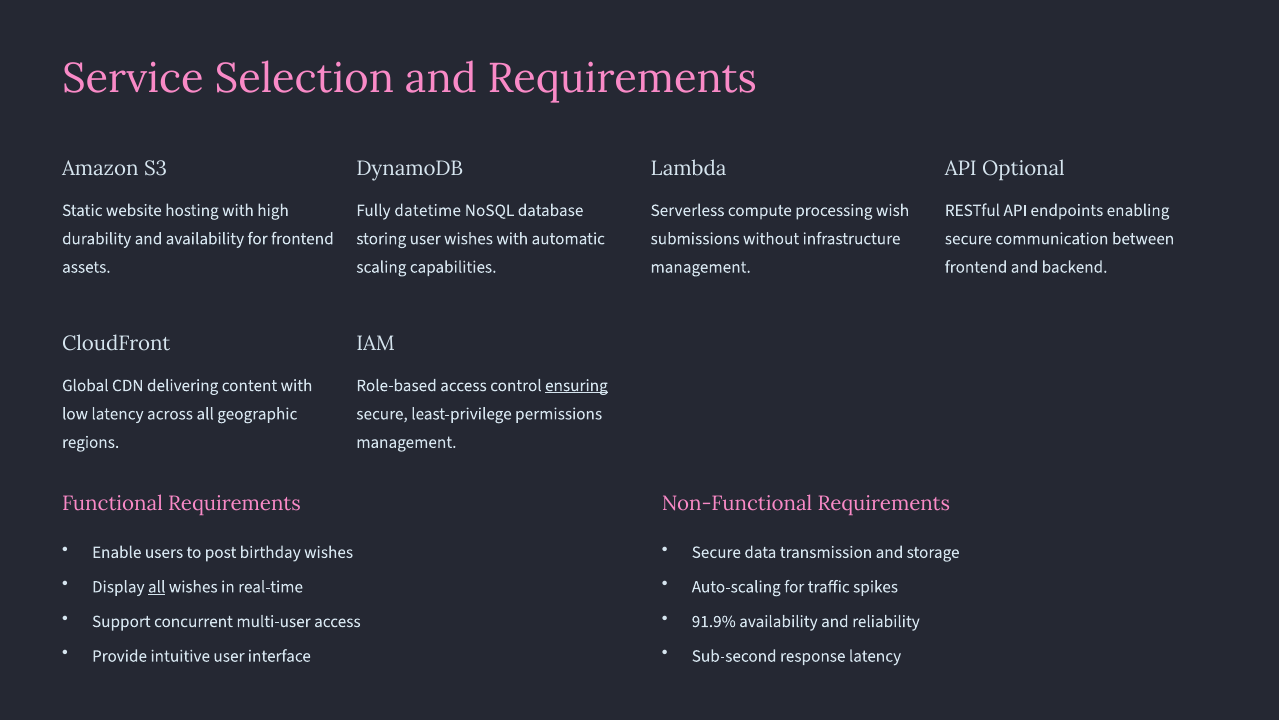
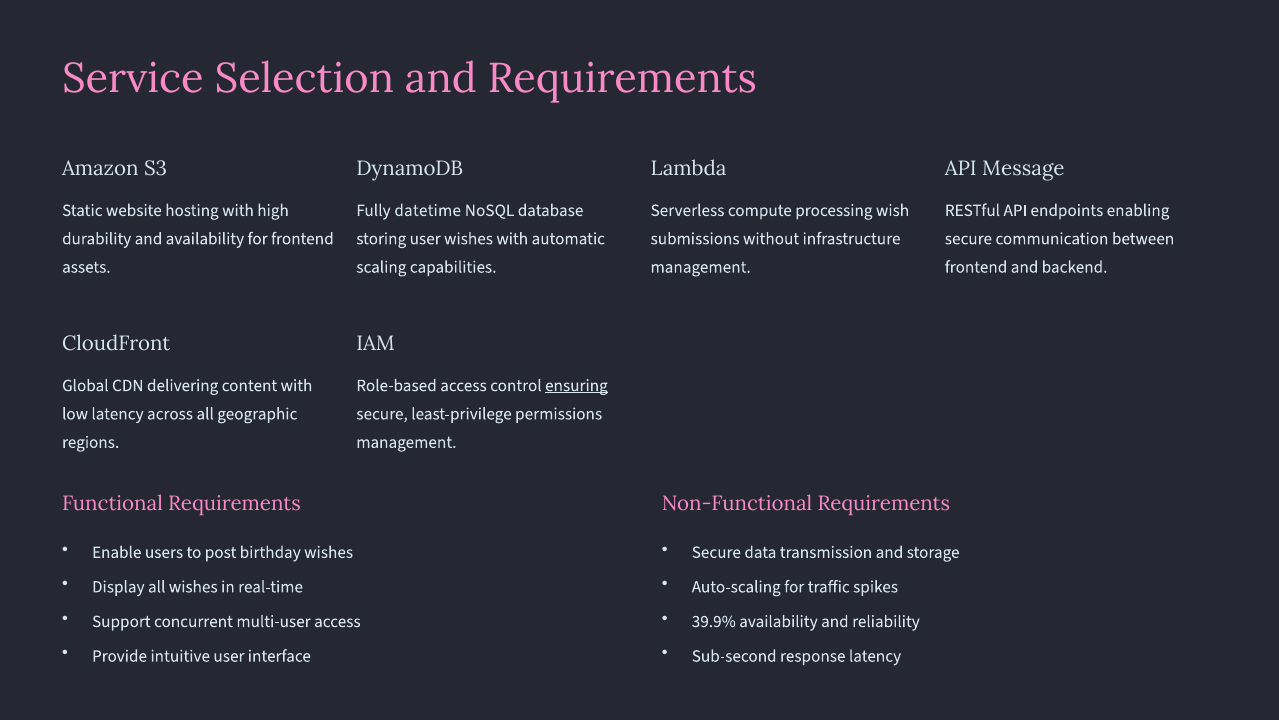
Optional: Optional -> Message
all at (157, 586) underline: present -> none
91.9%: 91.9% -> 39.9%
